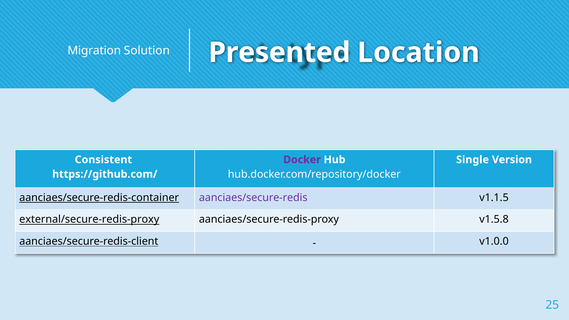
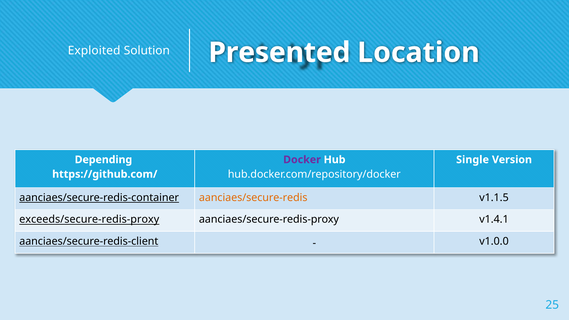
Migration: Migration -> Exploited
Consistent: Consistent -> Depending
aanciaes/secure-redis colour: purple -> orange
external/secure-redis-proxy: external/secure-redis-proxy -> exceeds/secure-redis-proxy
v1.5.8: v1.5.8 -> v1.4.1
